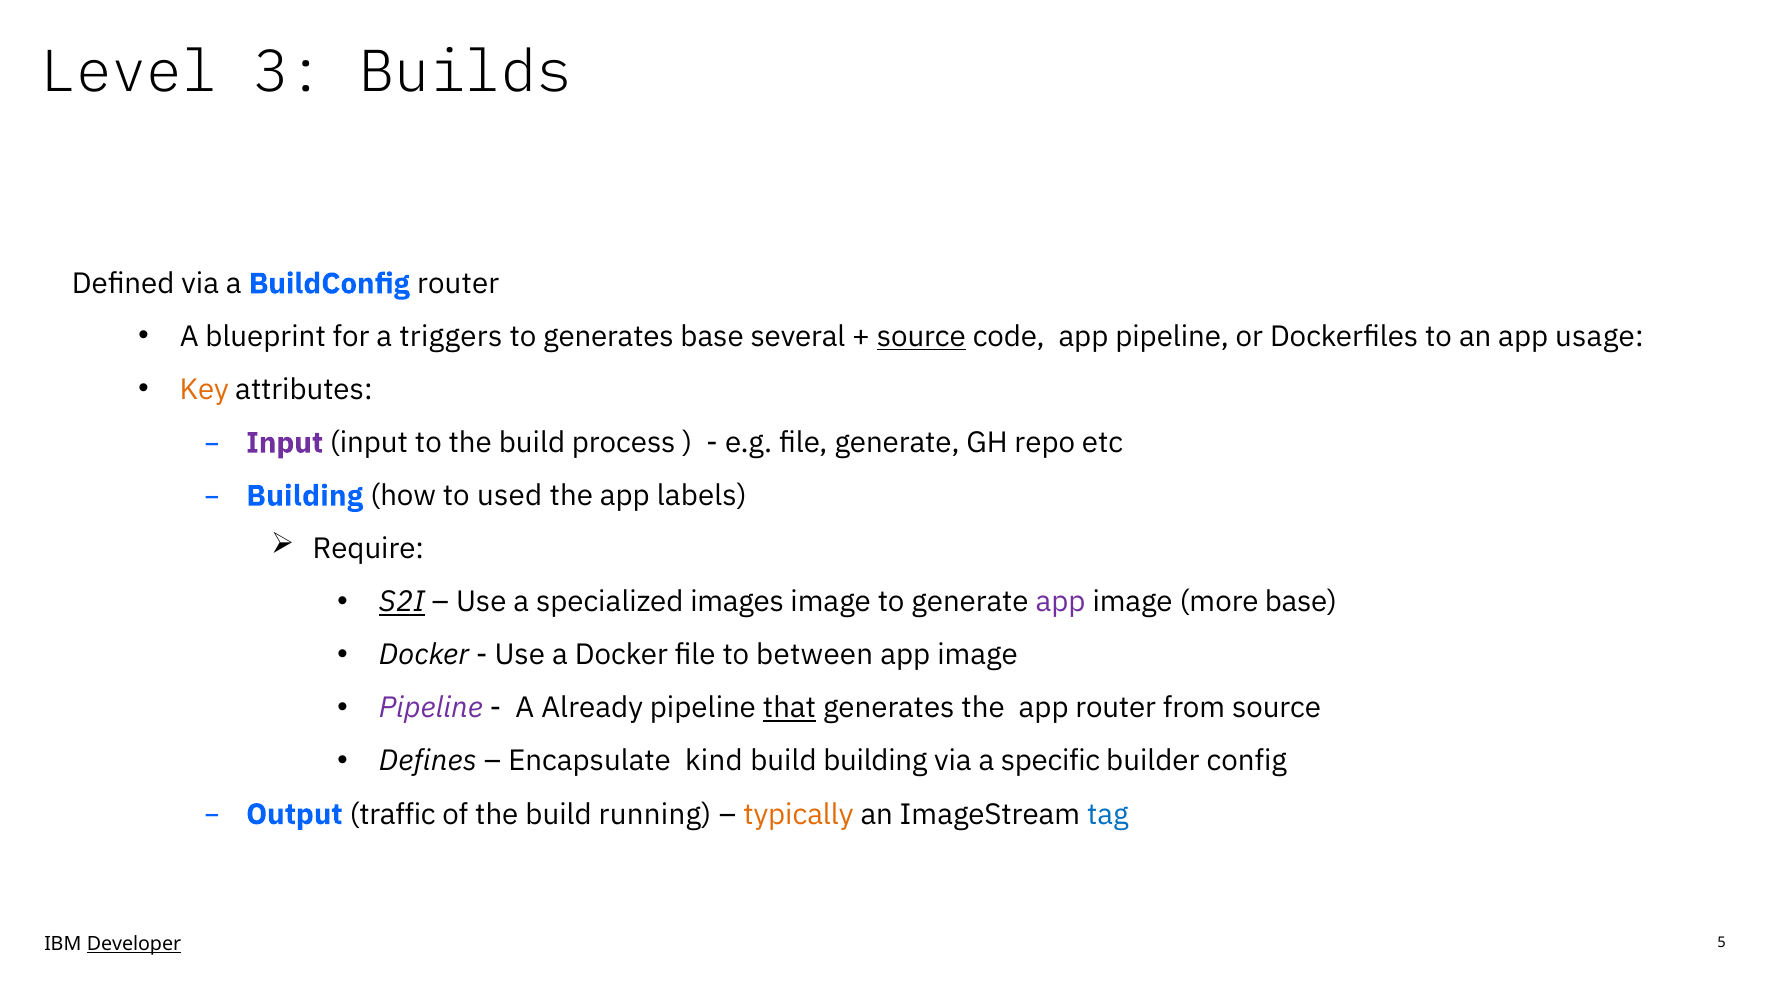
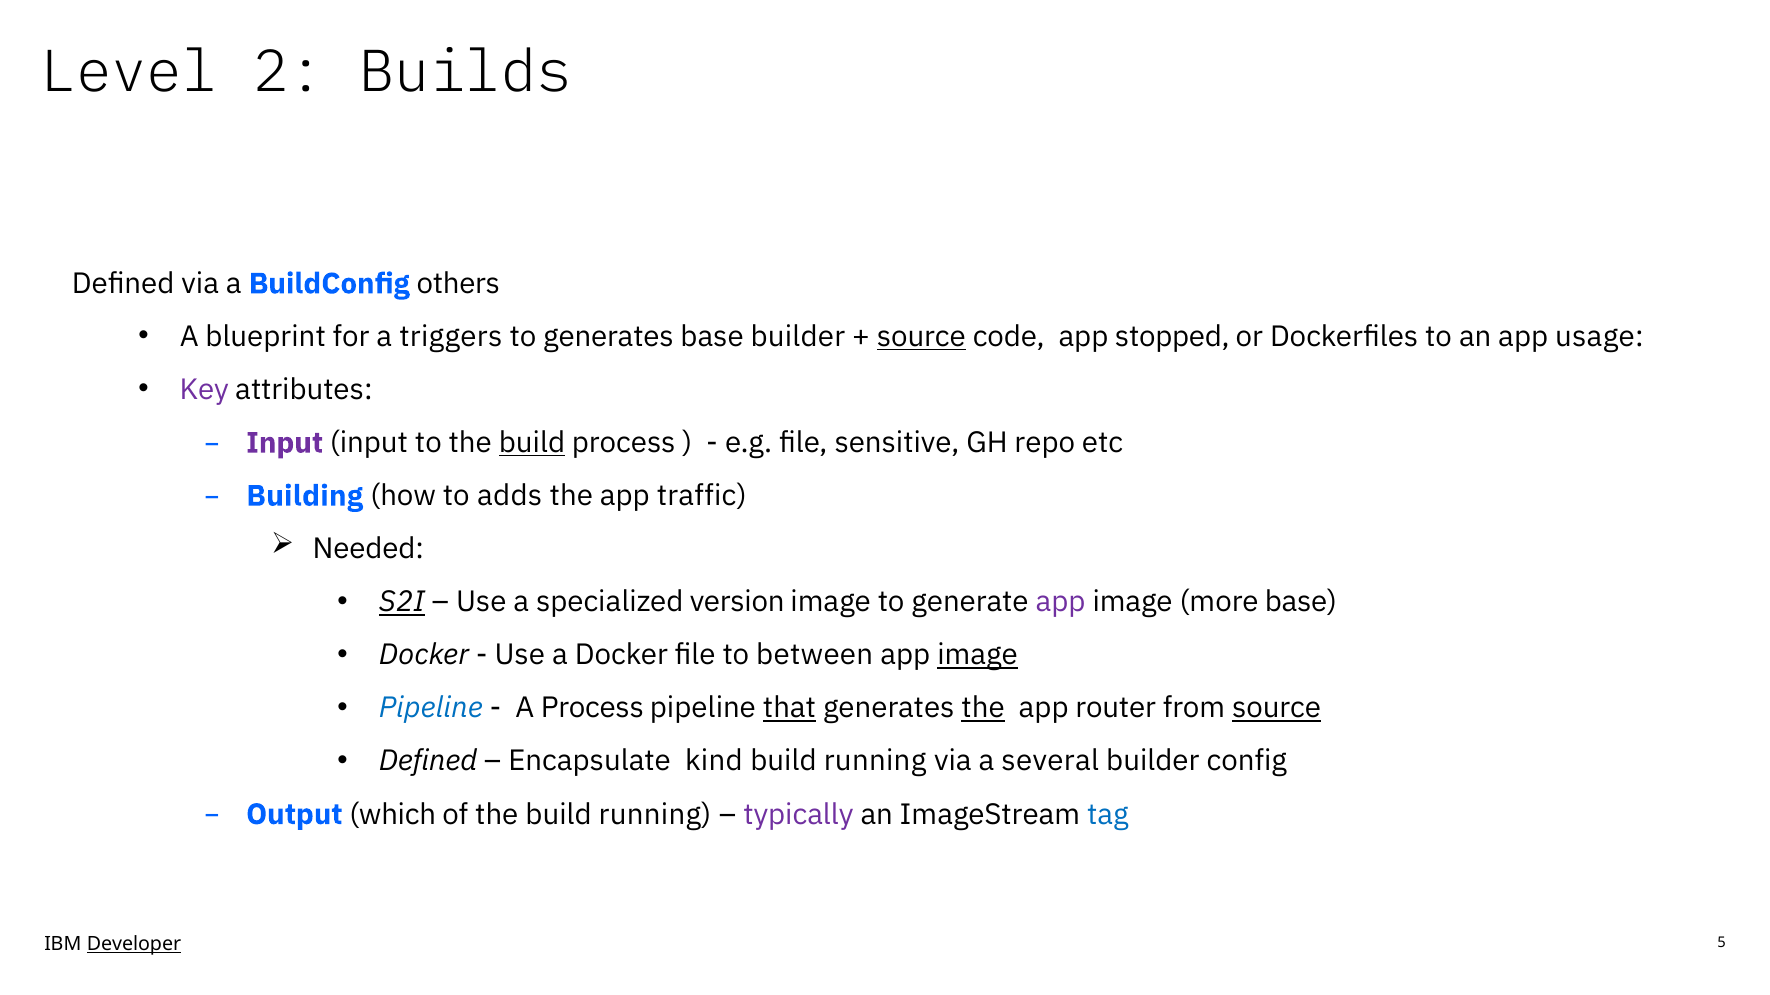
3: 3 -> 2
BuildConfig router: router -> others
base several: several -> builder
app pipeline: pipeline -> stopped
Key colour: orange -> purple
build at (532, 443) underline: none -> present
file generate: generate -> sensitive
used: used -> adds
labels: labels -> traffic
Require: Require -> Needed
images: images -> version
image at (978, 656) underline: none -> present
Pipeline at (431, 709) colour: purple -> blue
A Already: Already -> Process
the at (983, 709) underline: none -> present
source at (1277, 709) underline: none -> present
Defines at (428, 762): Defines -> Defined
building at (875, 762): building -> running
specific: specific -> several
traffic: traffic -> which
typically colour: orange -> purple
